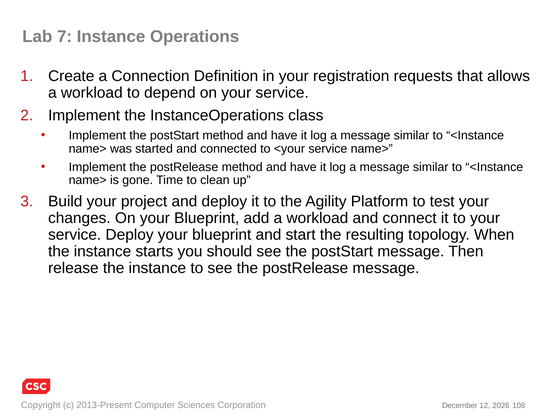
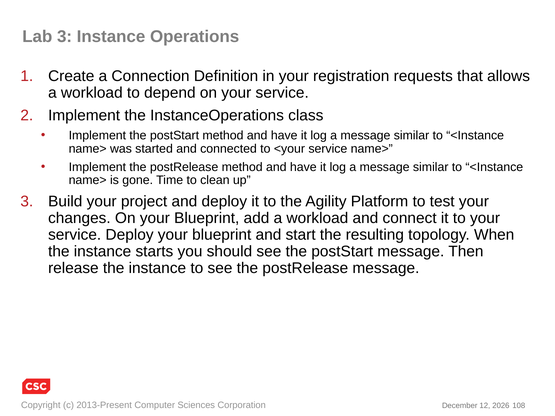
Lab 7: 7 -> 3
